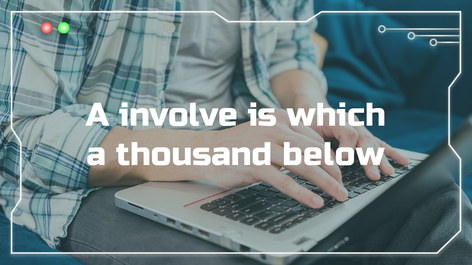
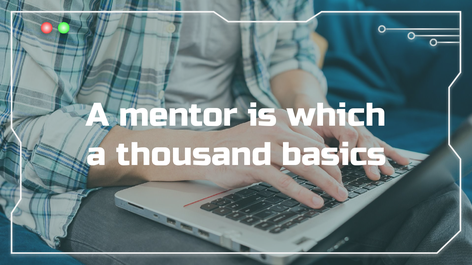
involve: involve -> mentor
below: below -> basics
